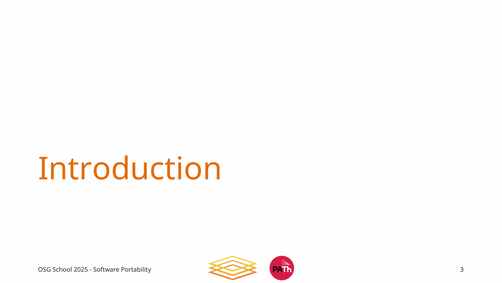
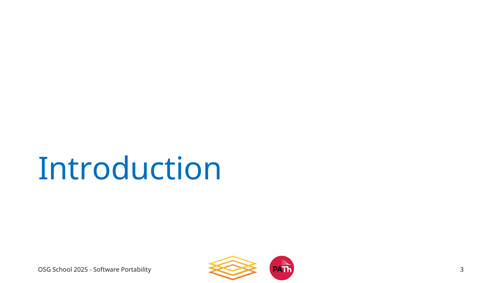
Introduction colour: orange -> blue
